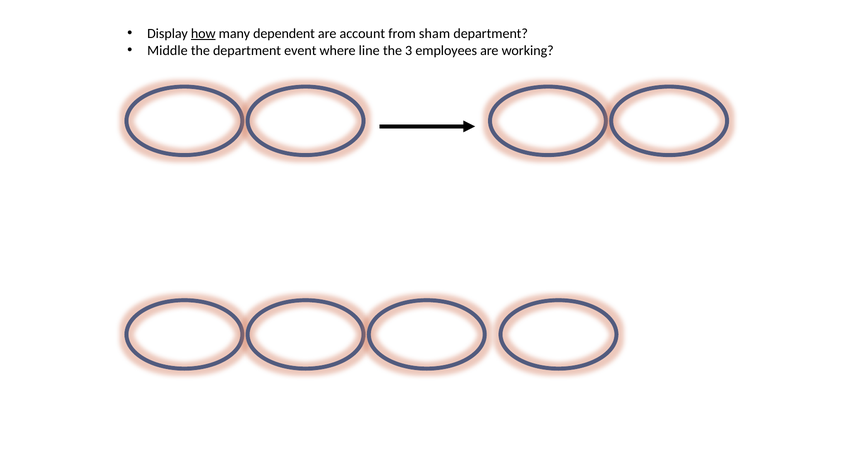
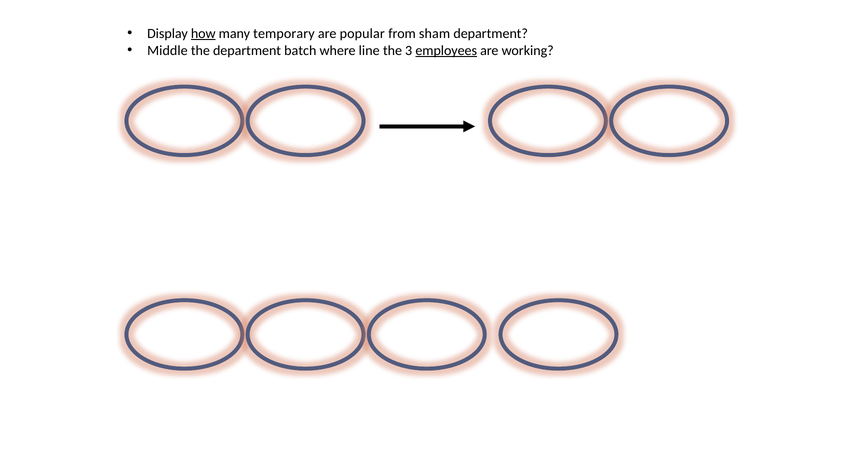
dependent: dependent -> temporary
account: account -> popular
event: event -> batch
employees underline: none -> present
